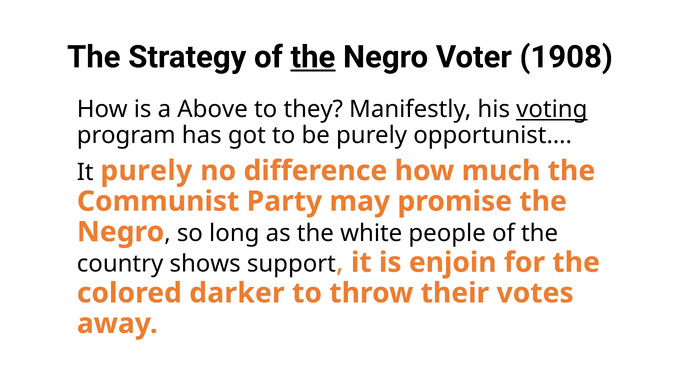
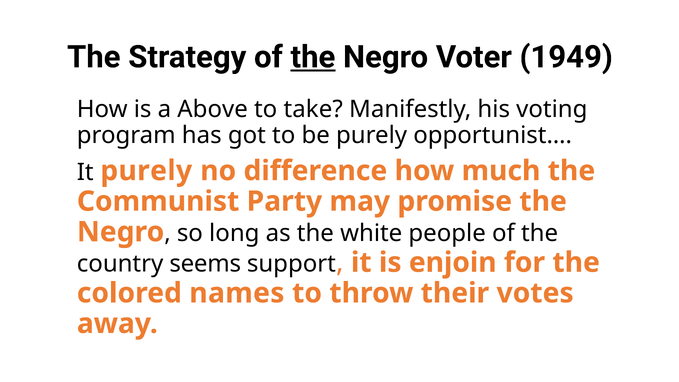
1908: 1908 -> 1949
they: they -> take
voting underline: present -> none
shows: shows -> seems
darker: darker -> names
